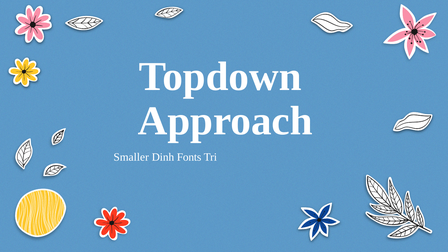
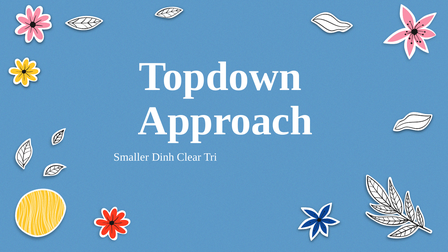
Fonts: Fonts -> Clear
